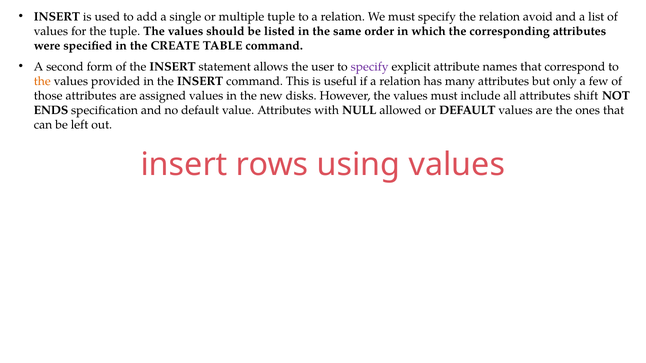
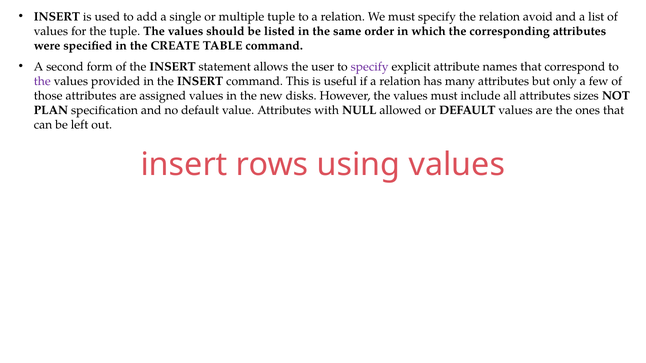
the at (42, 81) colour: orange -> purple
shift: shift -> sizes
ENDS: ENDS -> PLAN
